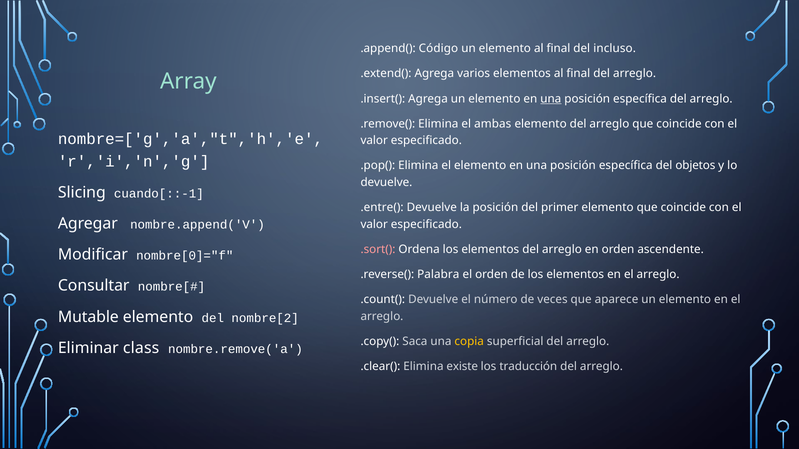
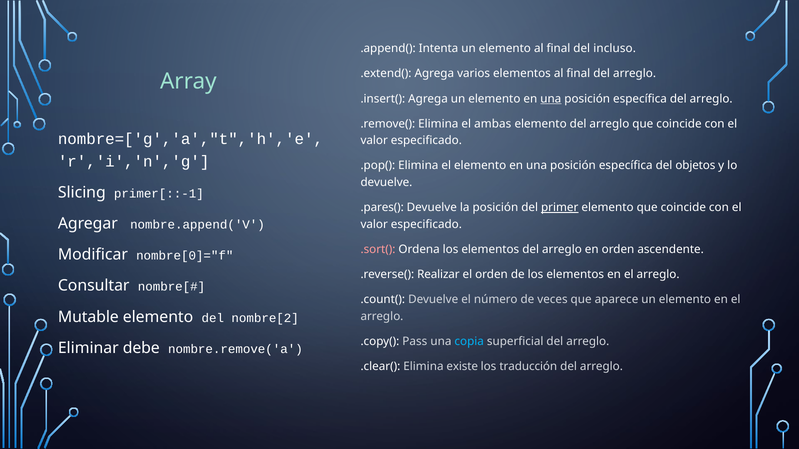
Código: Código -> Intenta
cuando[::-1: cuando[::-1 -> primer[::-1
.entre(: .entre( -> .pares(
primer underline: none -> present
Palabra: Palabra -> Realizar
Saca: Saca -> Pass
copia colour: yellow -> light blue
class: class -> debe
